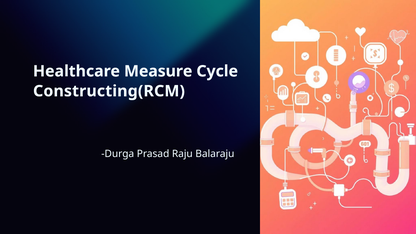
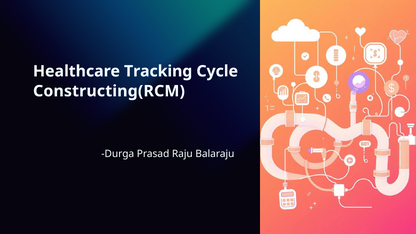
Measure: Measure -> Tracking
